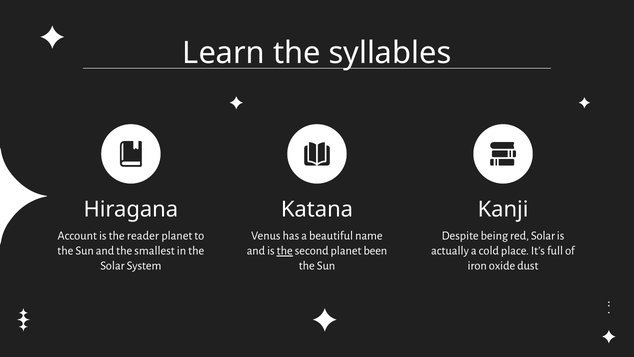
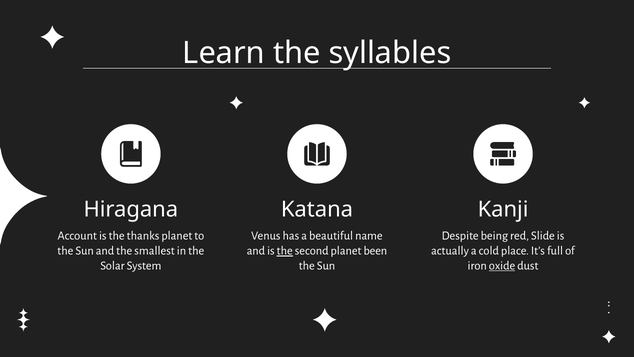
reader: reader -> thanks
red Solar: Solar -> Slide
oxide underline: none -> present
